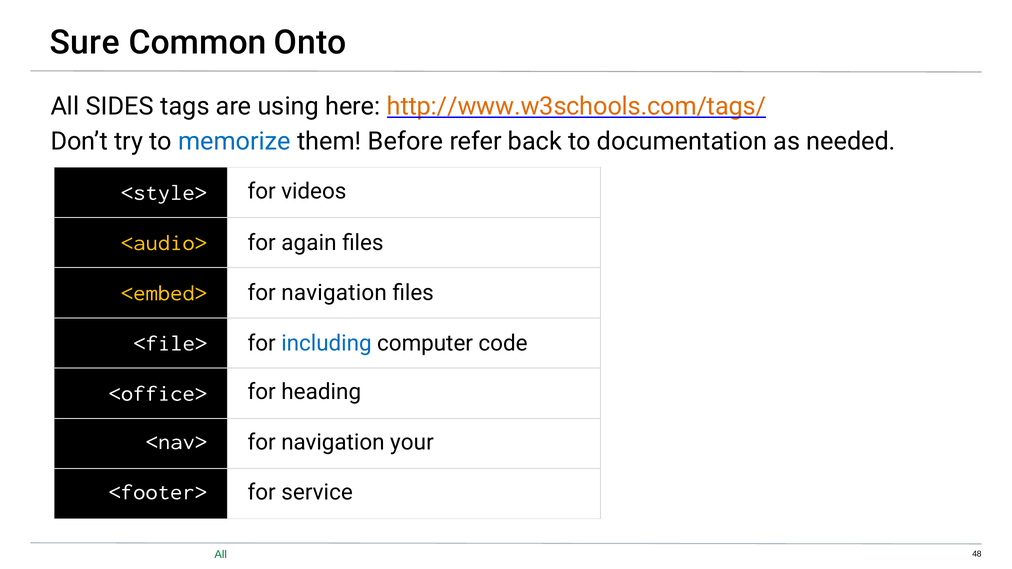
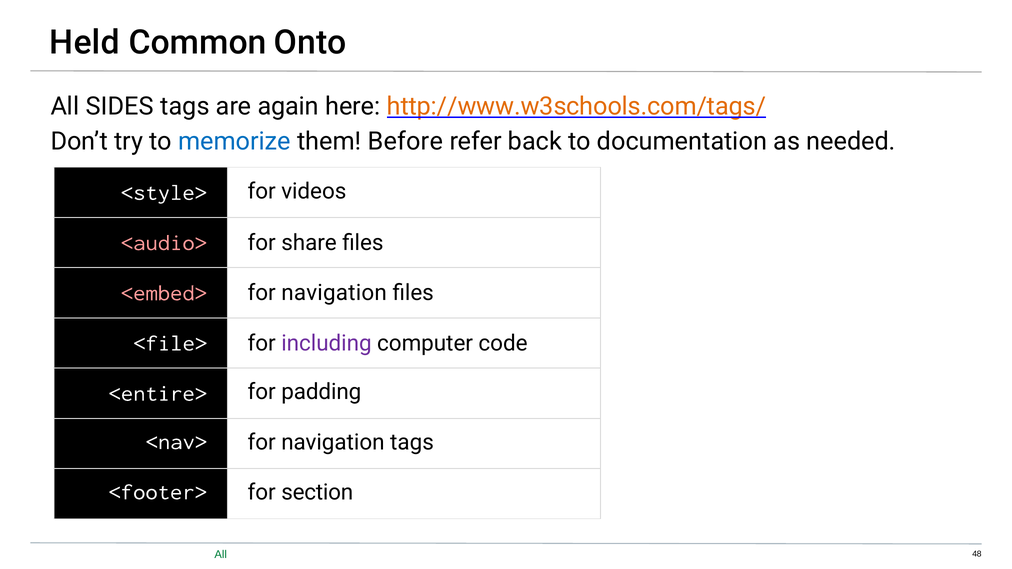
Sure: Sure -> Held
using: using -> again
<audio> colour: yellow -> pink
again: again -> share
<embed> colour: yellow -> pink
including colour: blue -> purple
<office>: <office> -> <entire>
heading: heading -> padding
navigation your: your -> tags
service: service -> section
